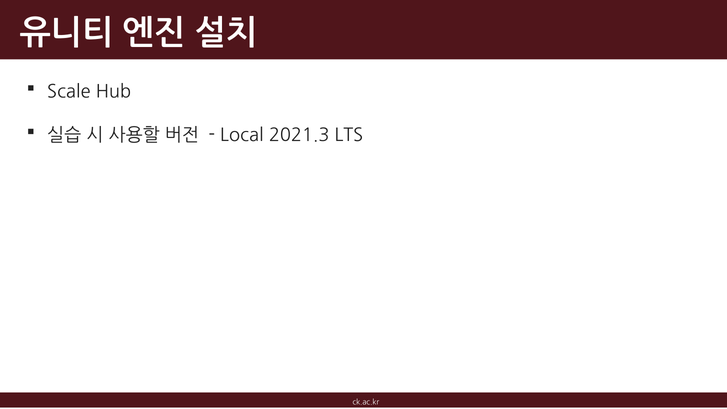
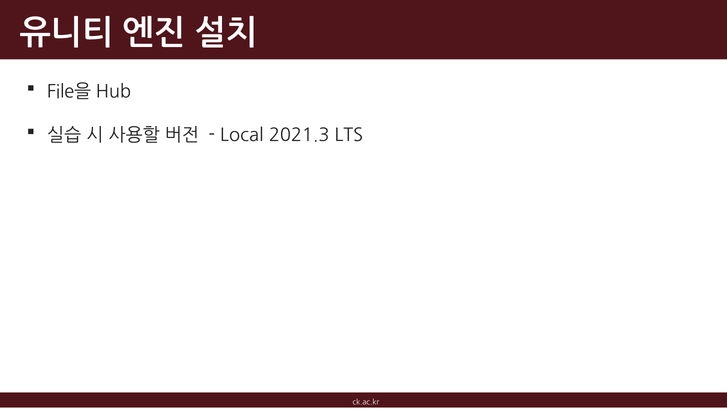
Scale: Scale -> File을
